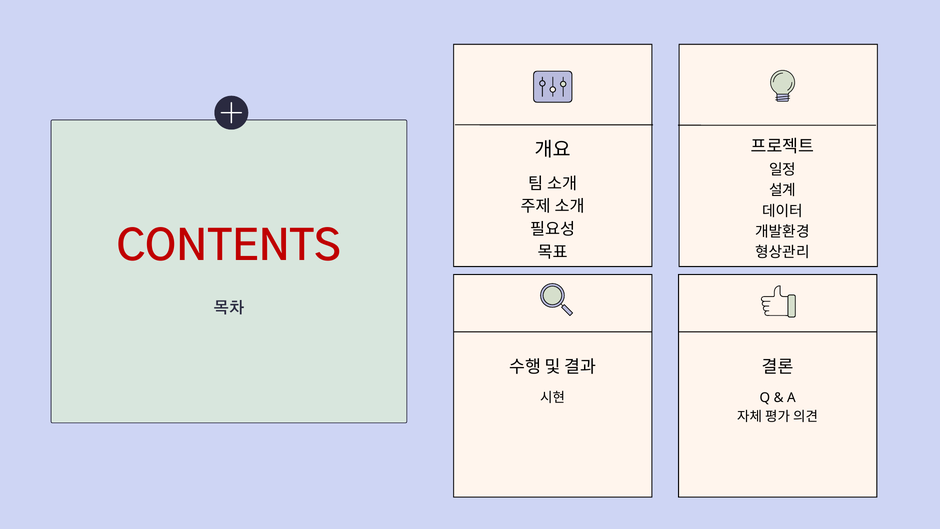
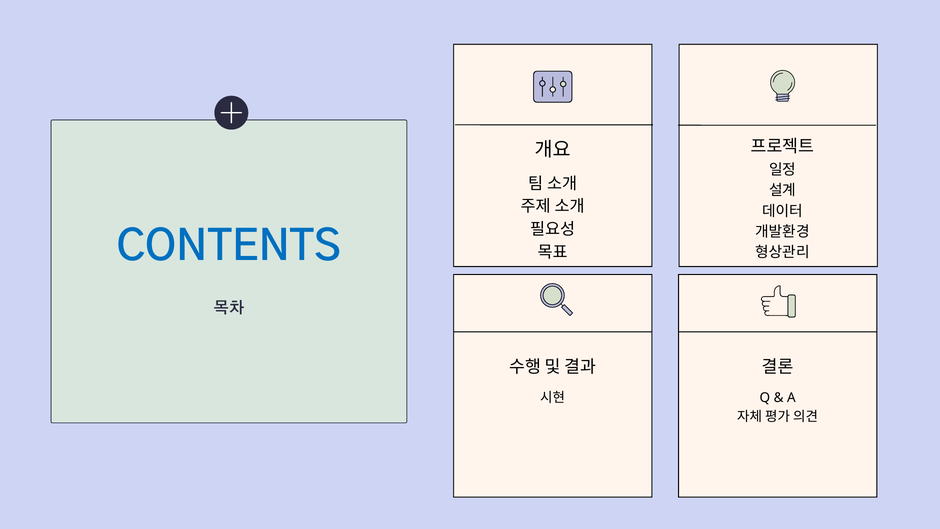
CONTENTS colour: red -> blue
